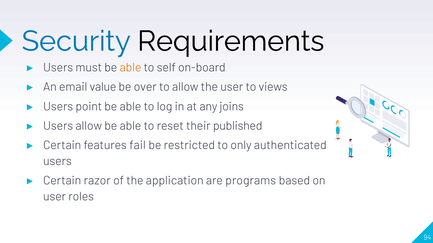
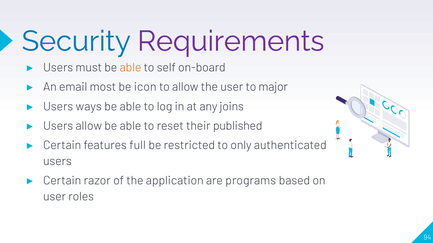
Requirements colour: black -> purple
value: value -> most
over: over -> icon
views: views -> major
point: point -> ways
fail: fail -> full
